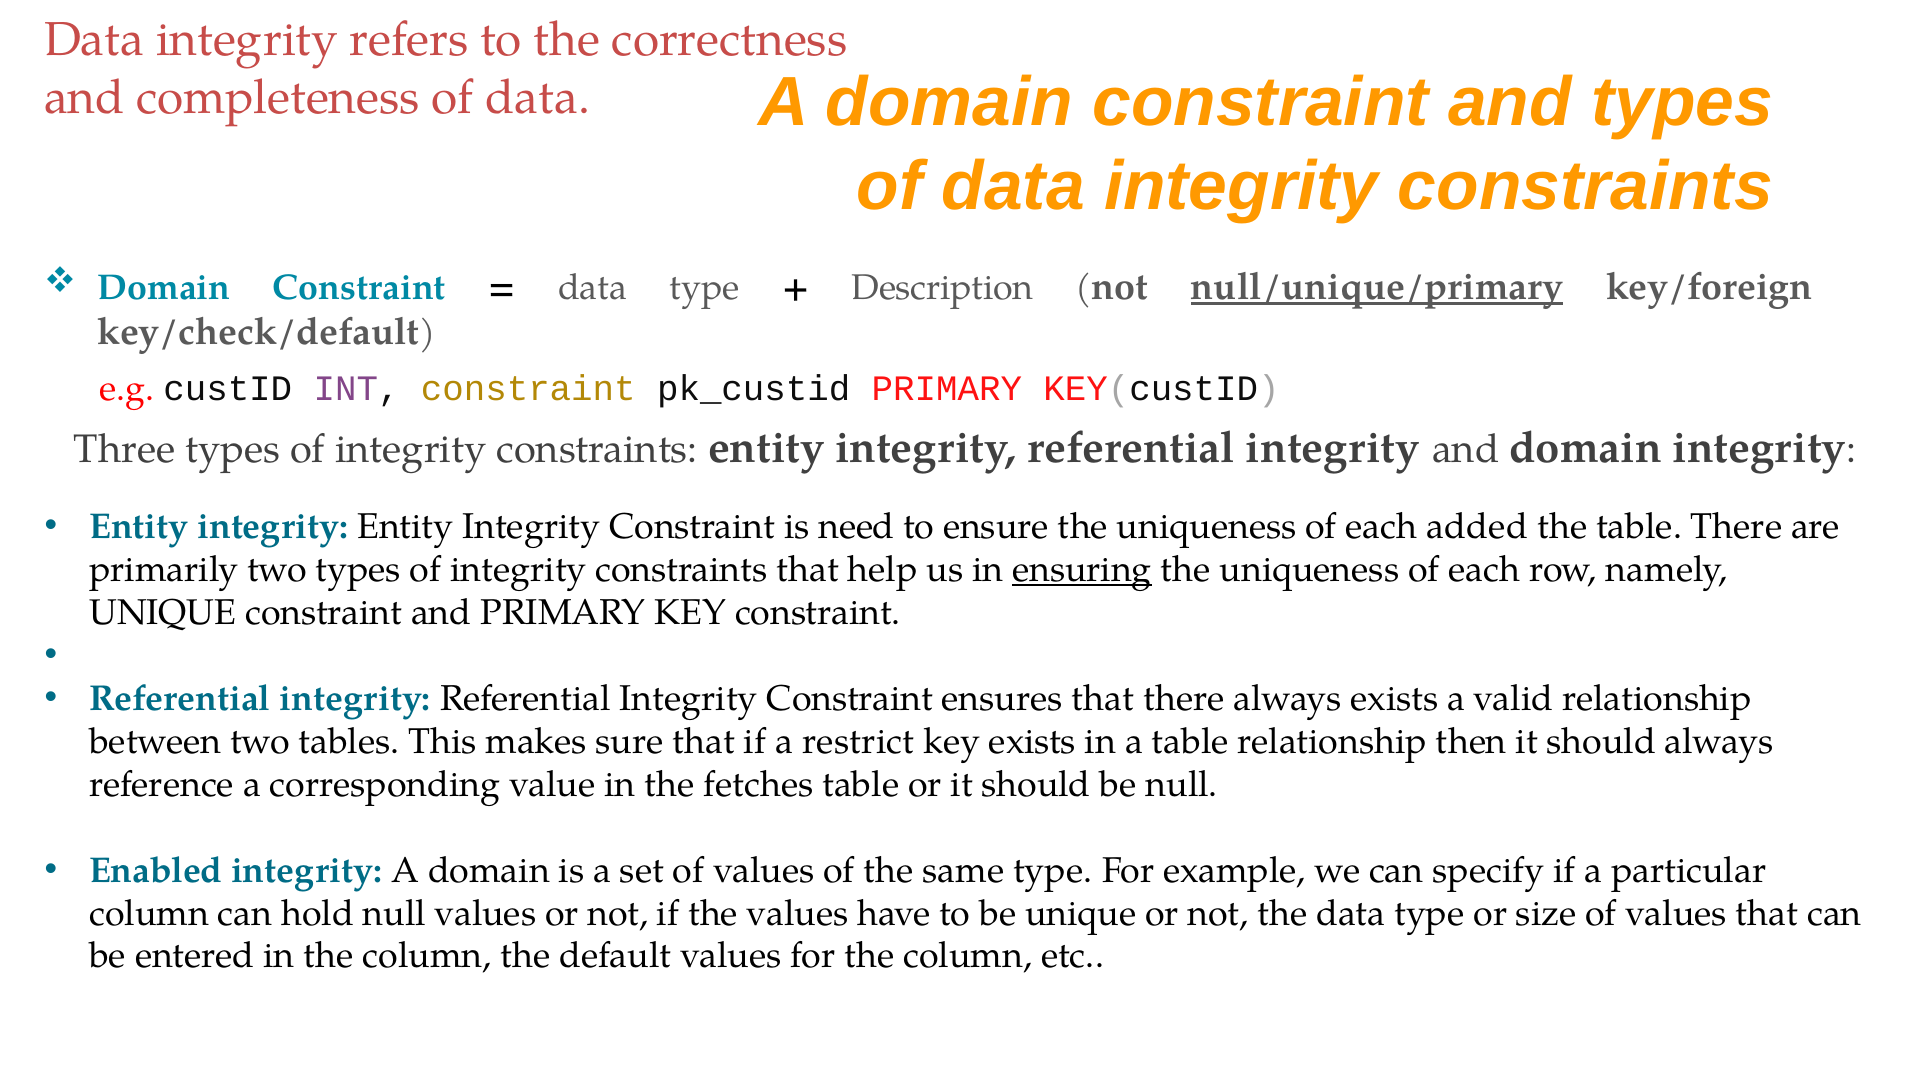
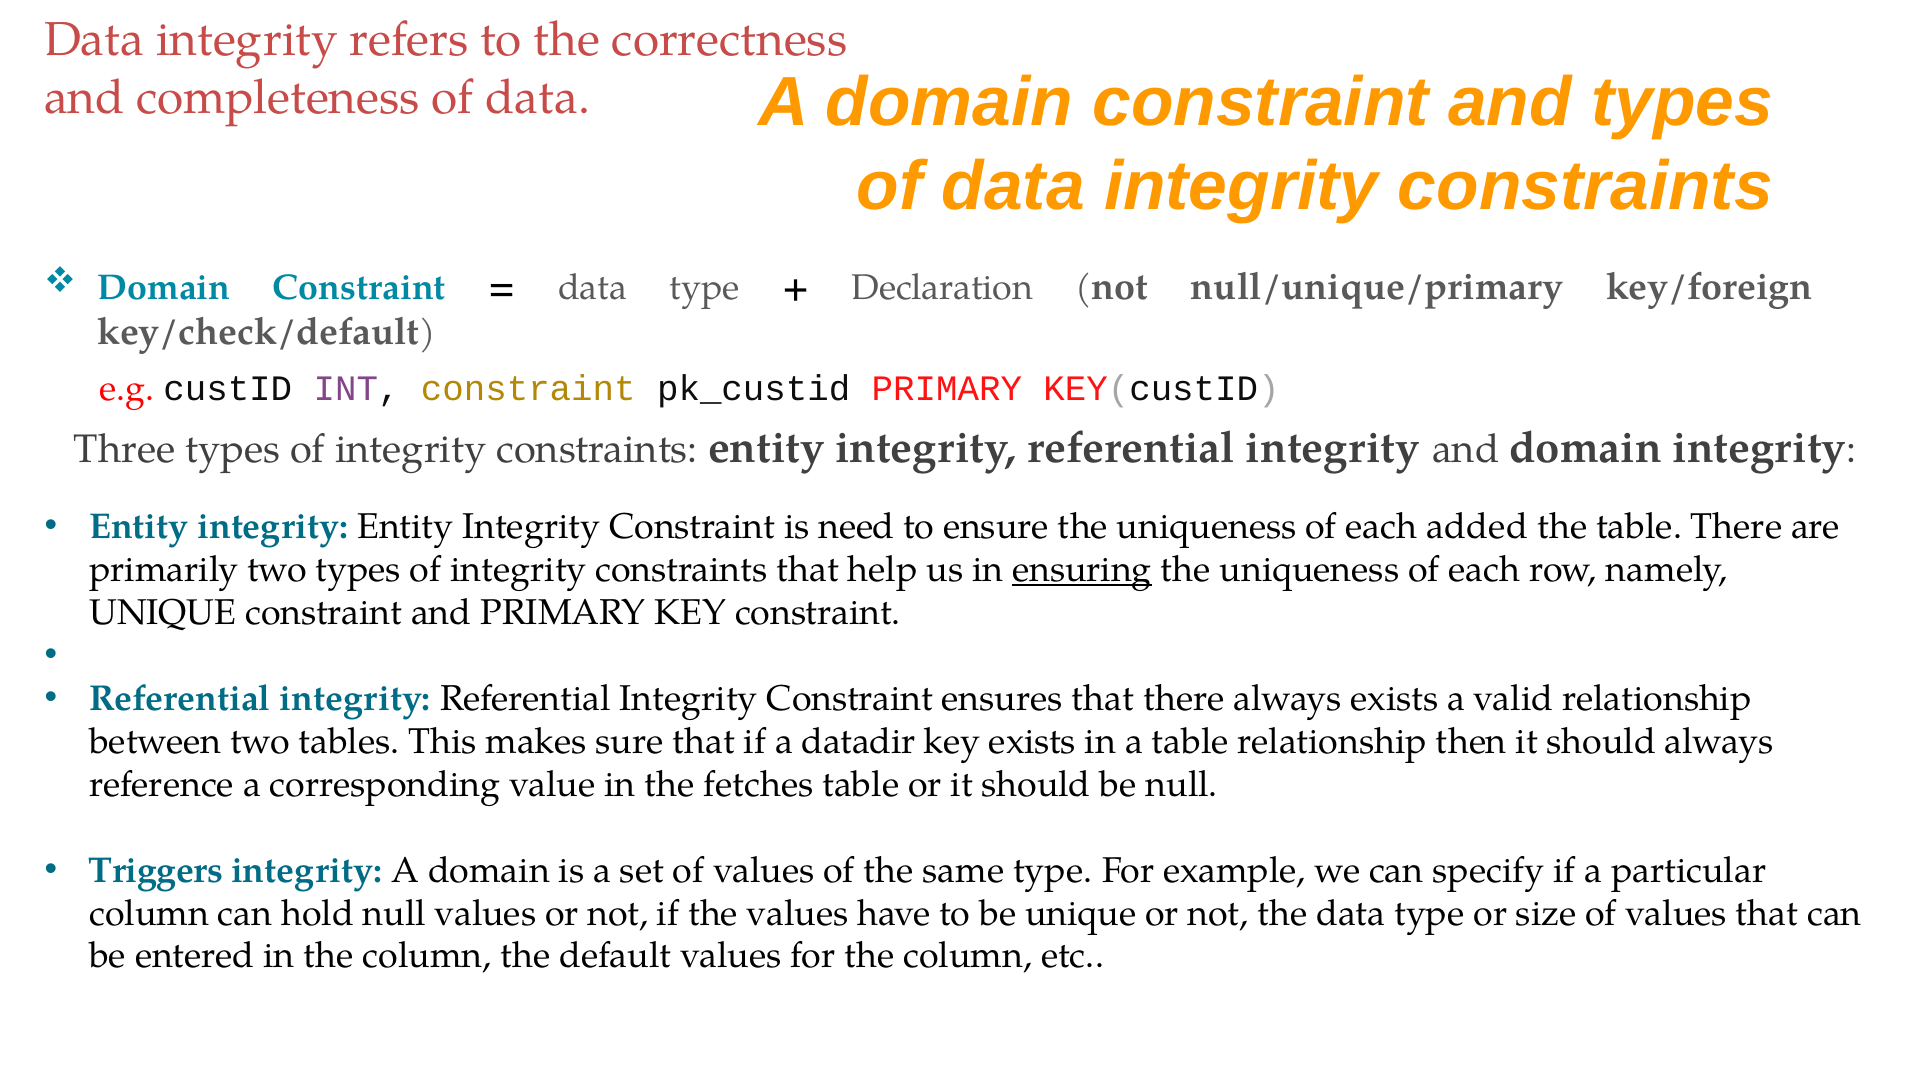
Description: Description -> Declaration
null/unique/primary underline: present -> none
restrict: restrict -> datadir
Enabled: Enabled -> Triggers
